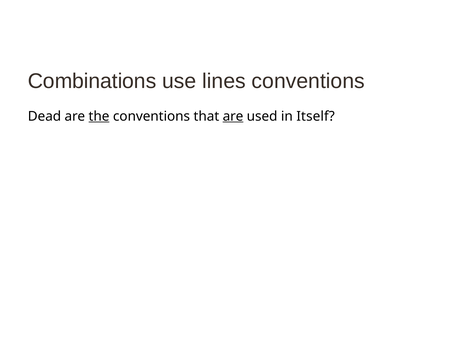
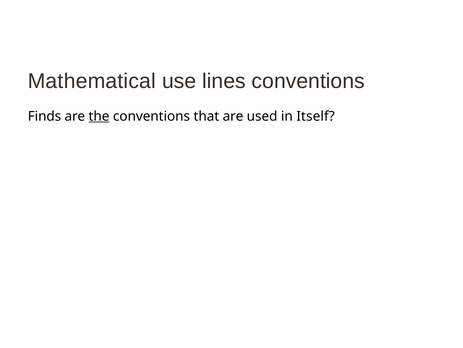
Combinations: Combinations -> Mathematical
Dead: Dead -> Finds
are at (233, 116) underline: present -> none
